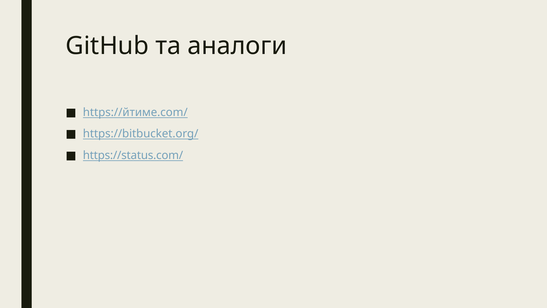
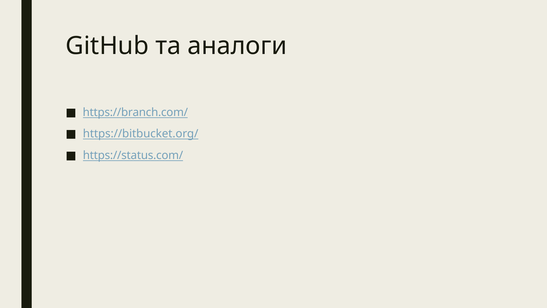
https://йтиме.com/: https://йтиме.com/ -> https://branch.com/
